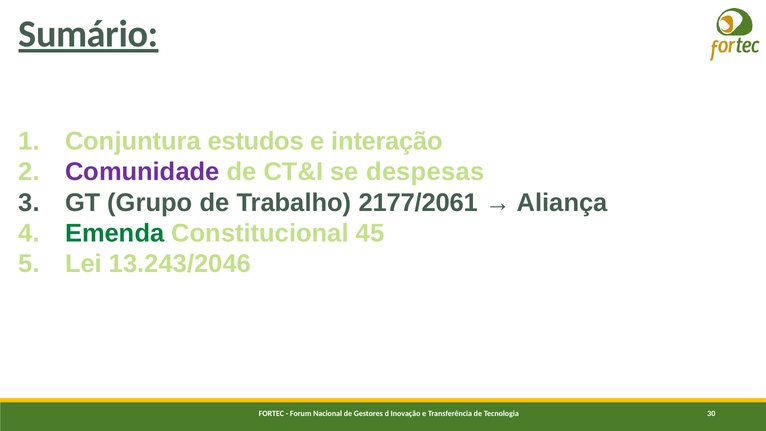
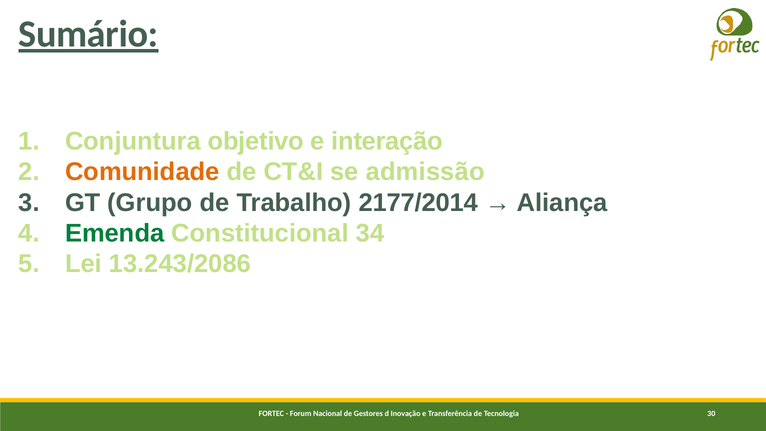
estudos: estudos -> objetivo
Comunidade colour: purple -> orange
despesas: despesas -> admissão
2177/2061: 2177/2061 -> 2177/2014
45: 45 -> 34
13.243/2046: 13.243/2046 -> 13.243/2086
